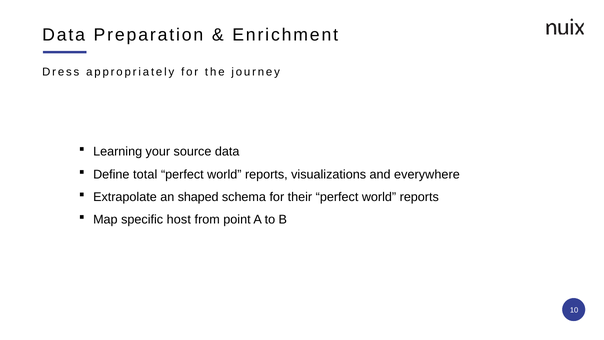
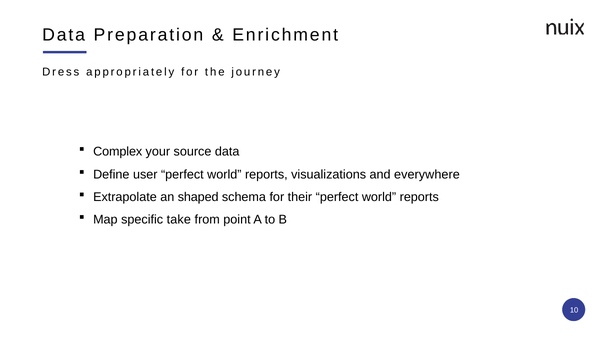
Learning: Learning -> Complex
total: total -> user
host: host -> take
